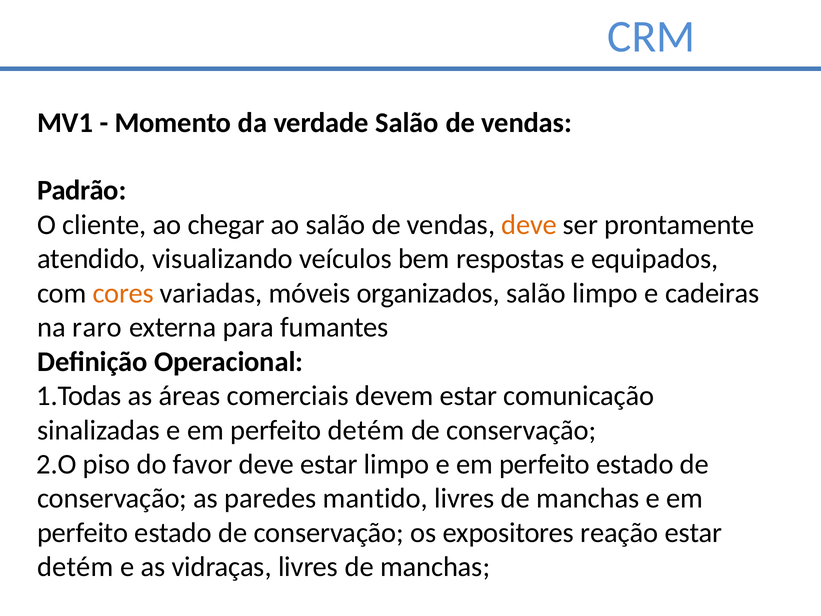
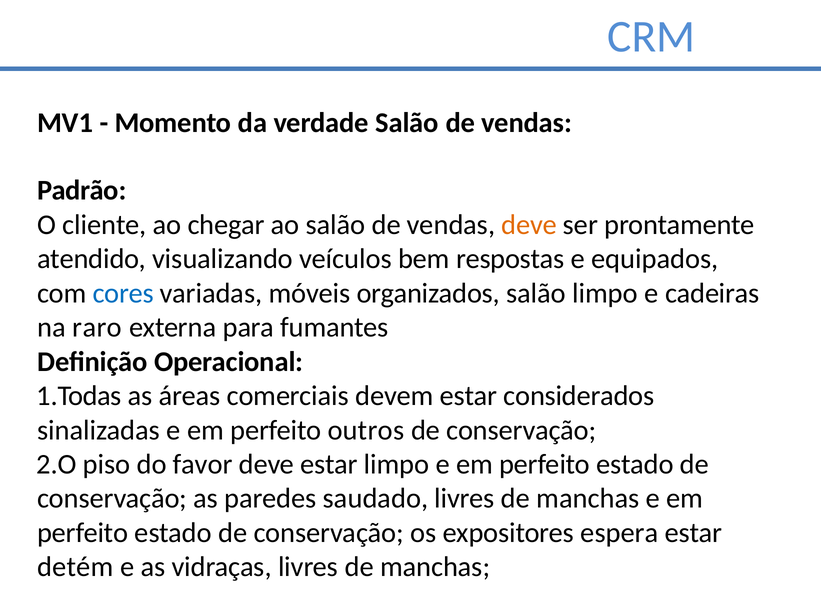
cores colour: orange -> blue
comunicação: comunicação -> considerados
perfeito detém: detém -> outros
mantido: mantido -> saudado
reação: reação -> espera
